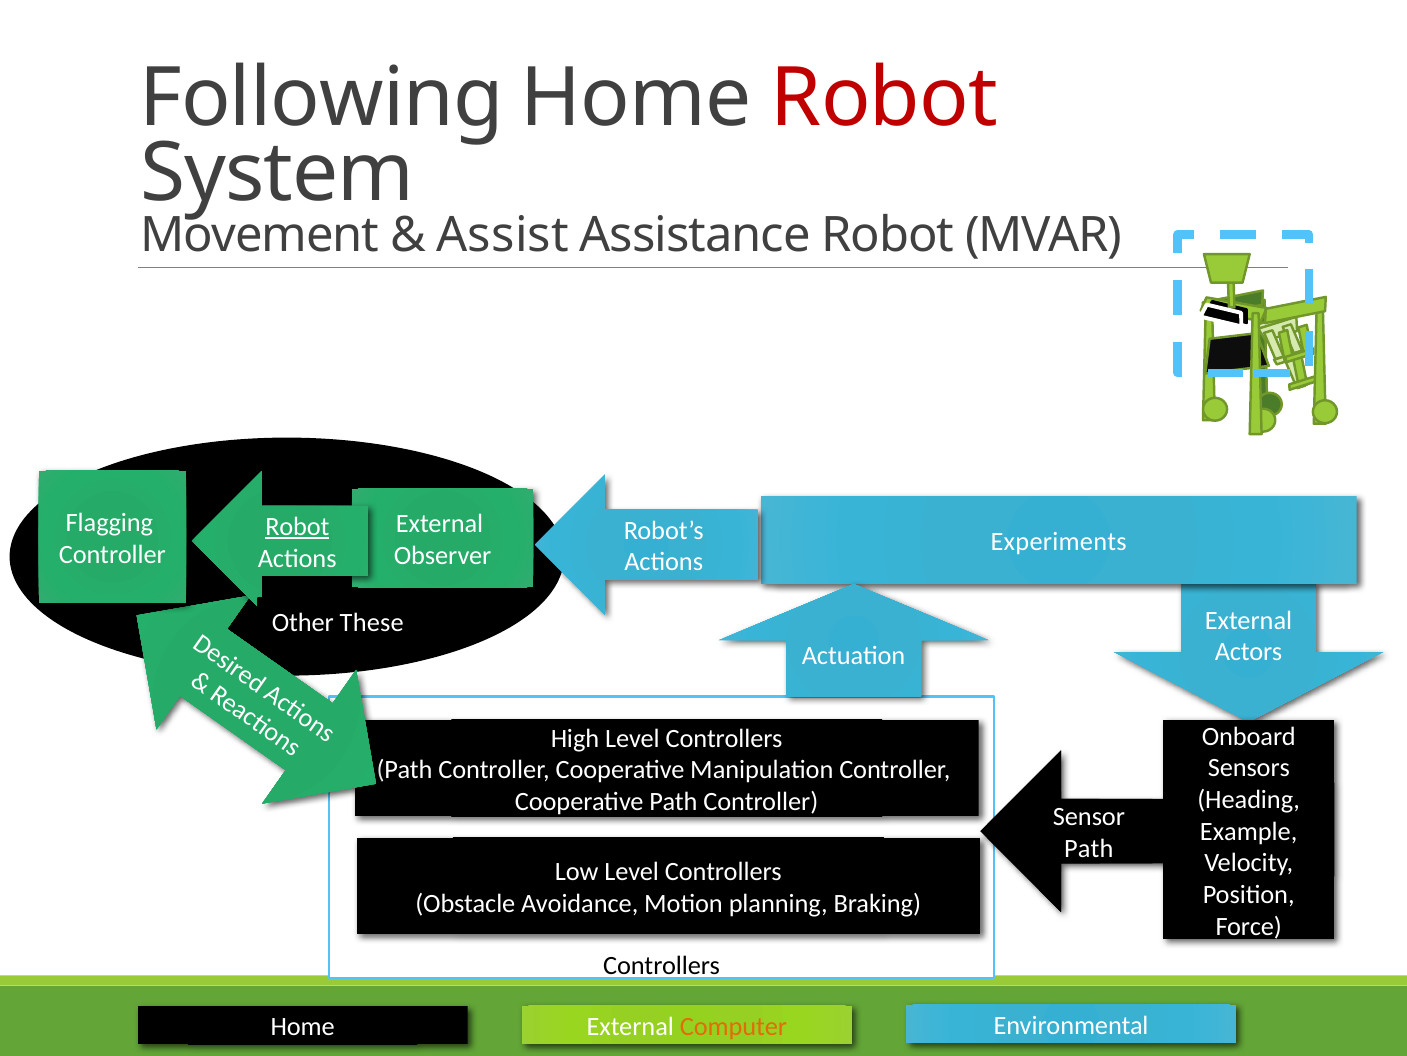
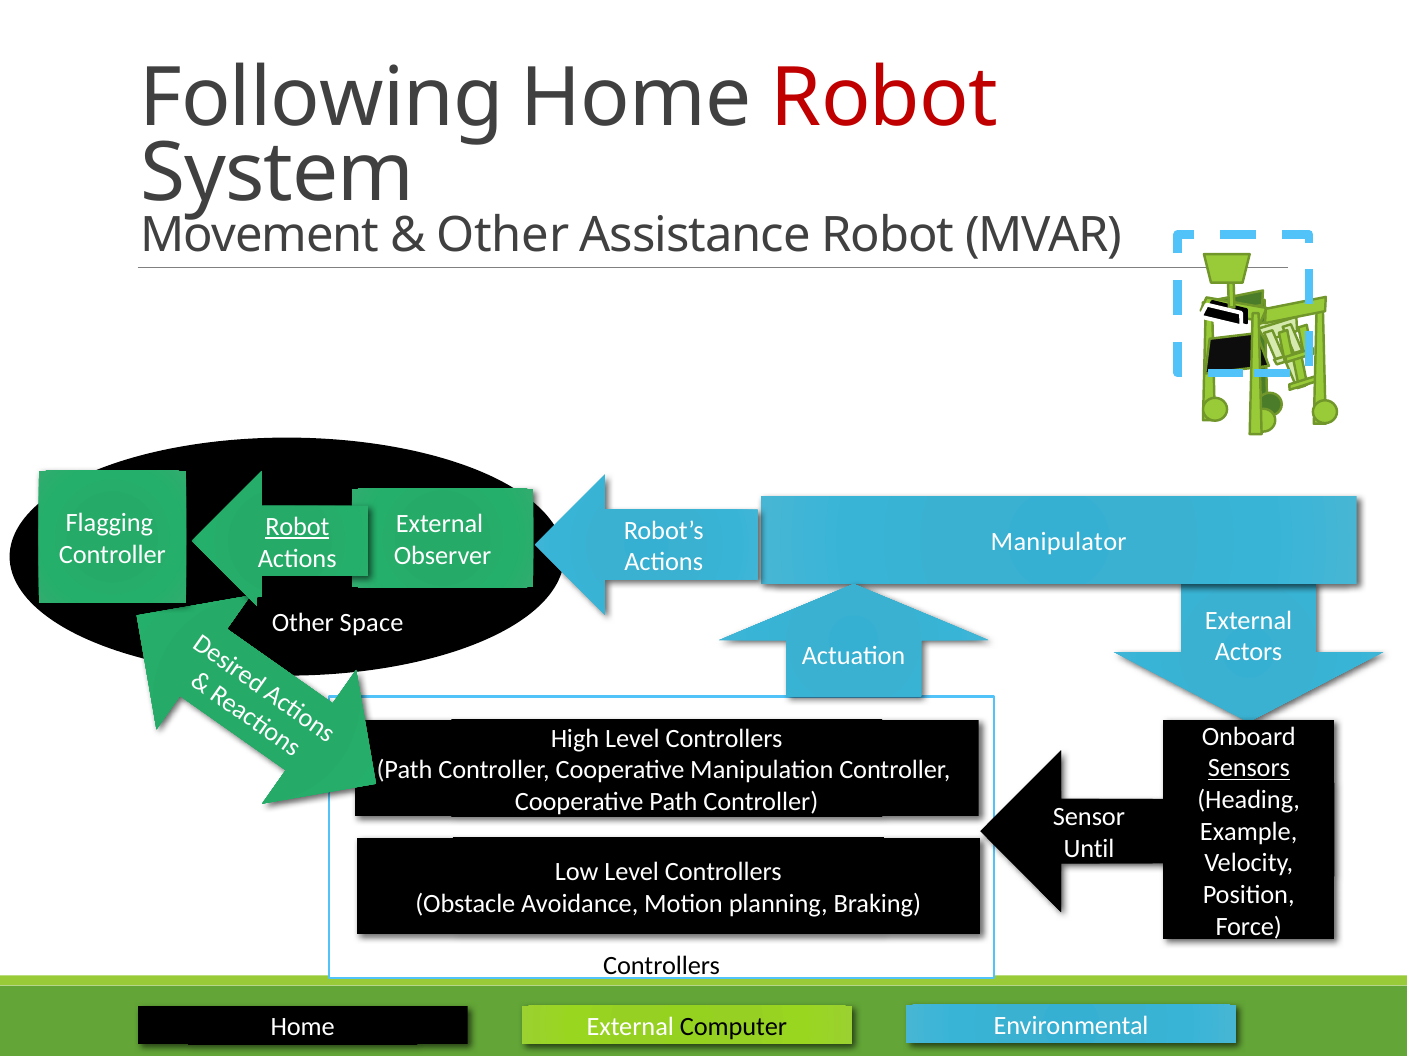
Assist at (503, 235): Assist -> Other
Experiments: Experiments -> Manipulator
These: These -> Space
Sensors underline: none -> present
Path at (1089, 848): Path -> Until
Computer colour: orange -> black
